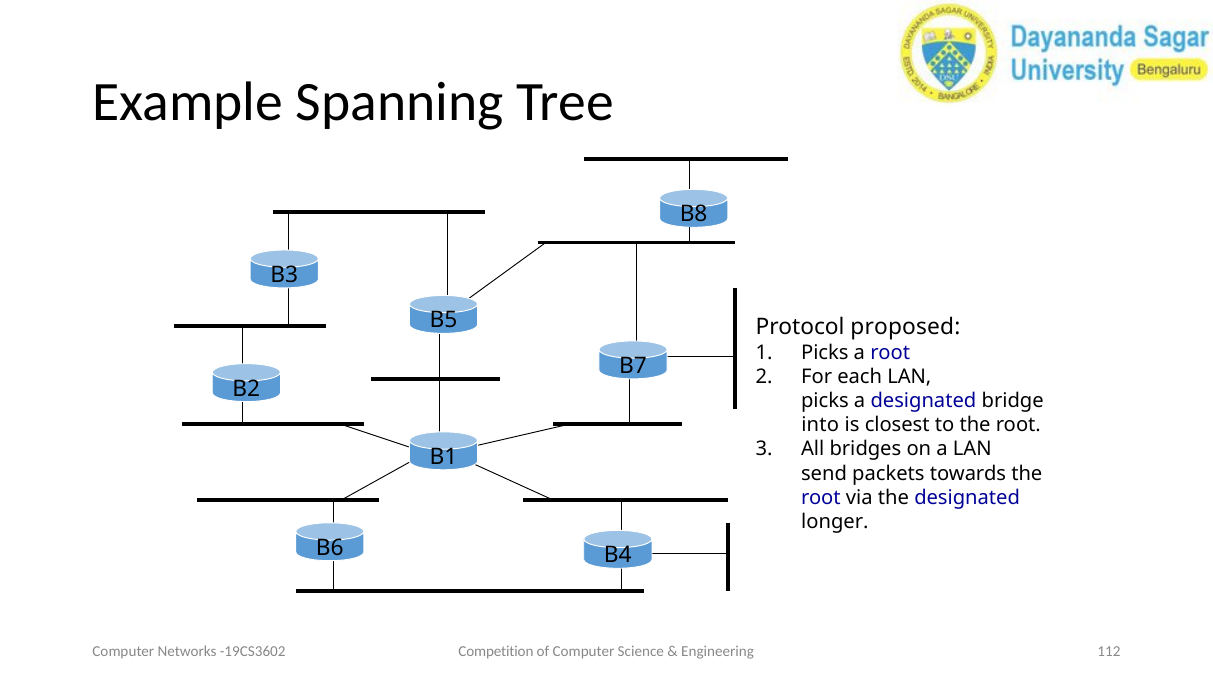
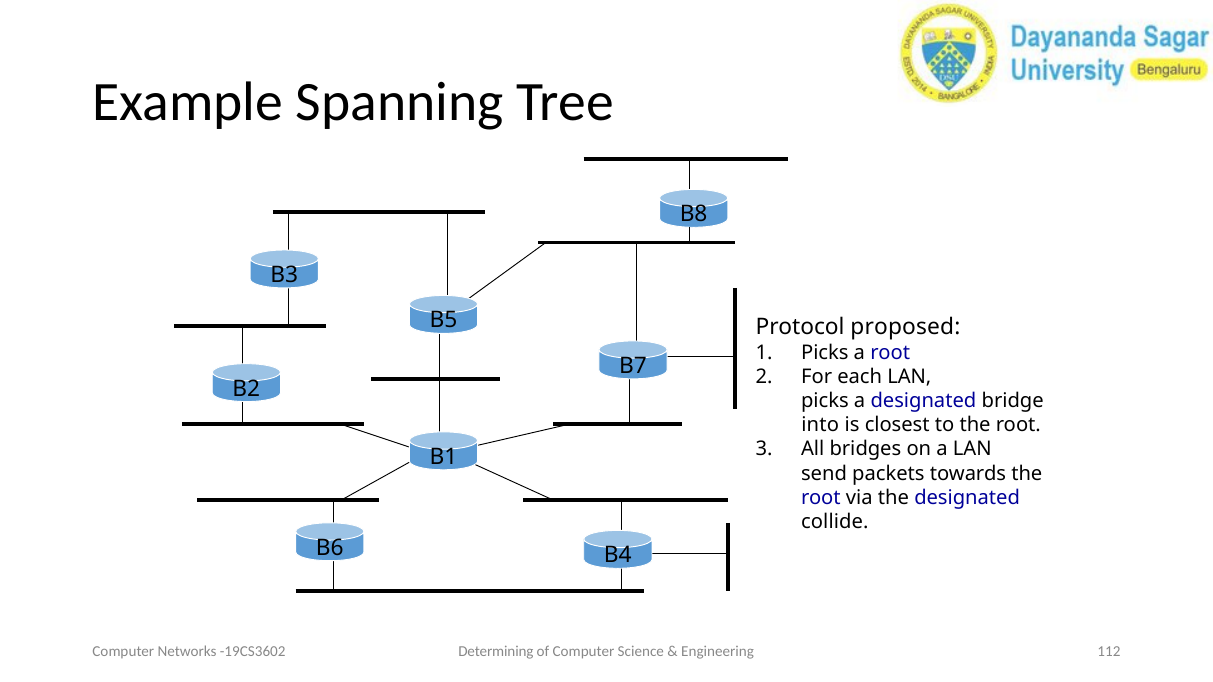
longer: longer -> collide
Competition: Competition -> Determining
